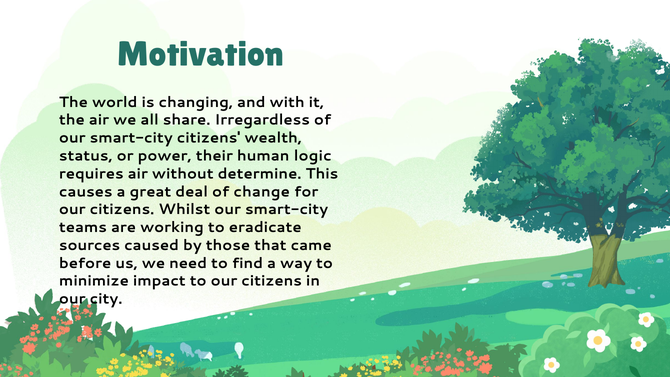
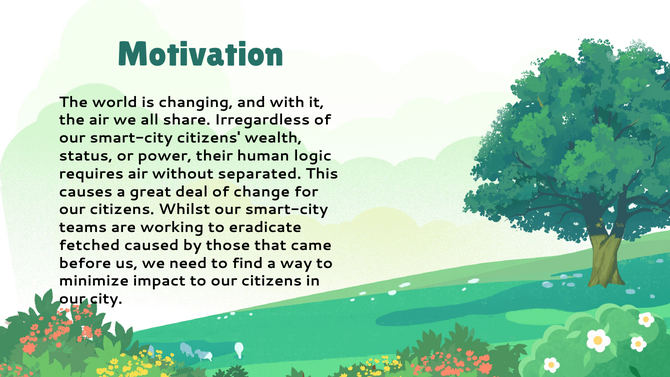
determine: determine -> separated
sources: sources -> fetched
